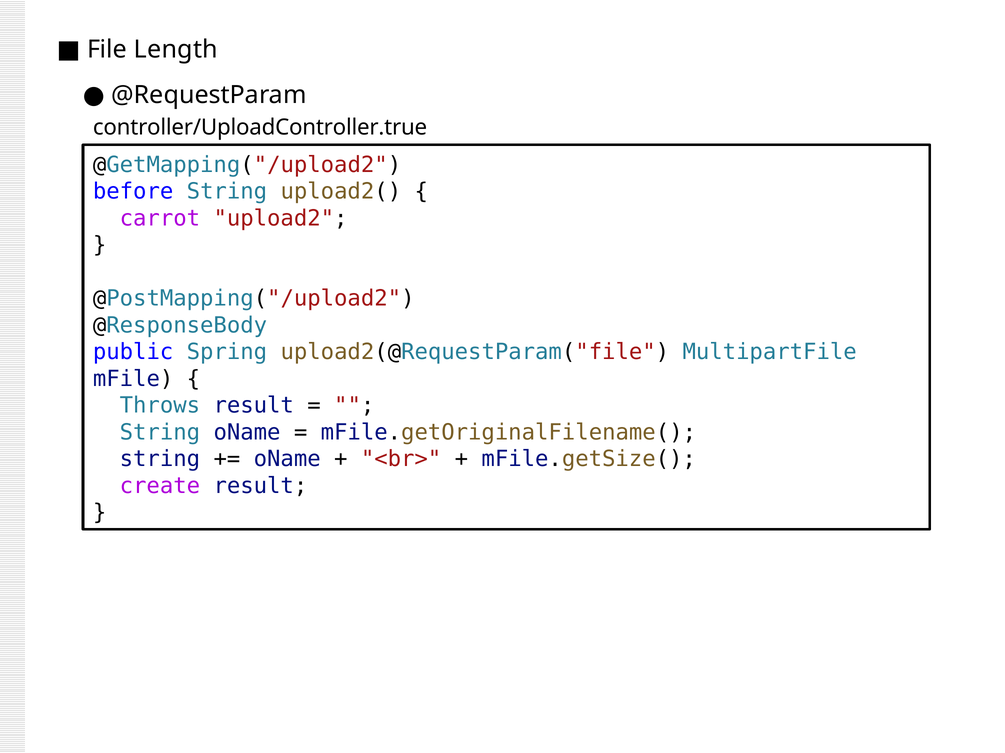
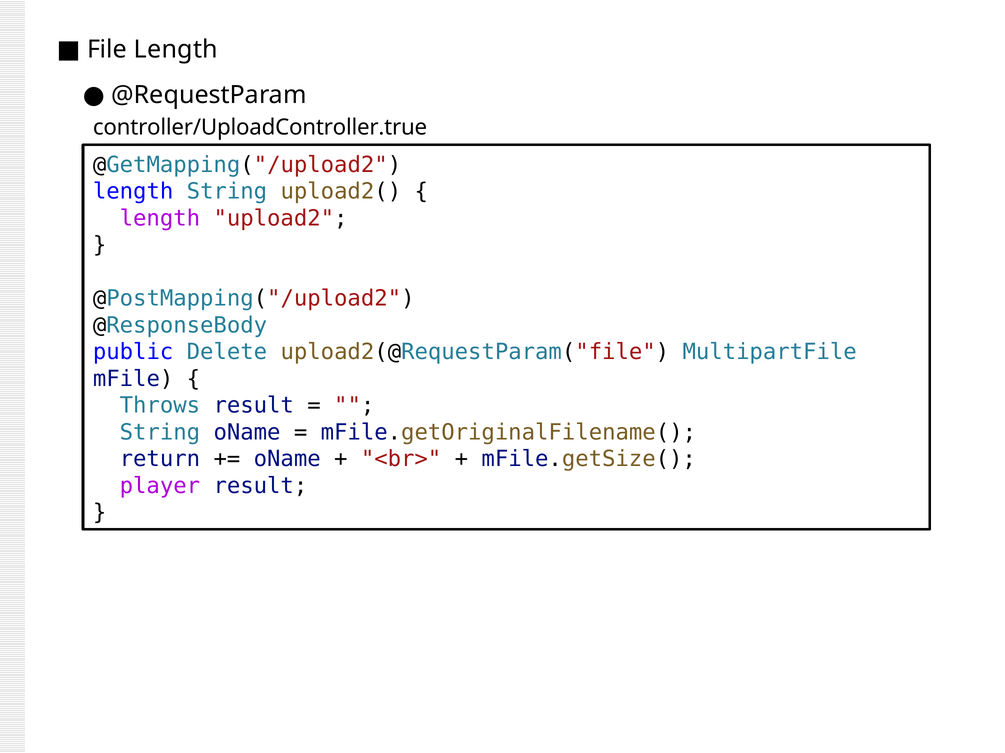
before at (133, 192): before -> length
carrot at (160, 218): carrot -> length
Spring: Spring -> Delete
string at (160, 460): string -> return
create: create -> player
